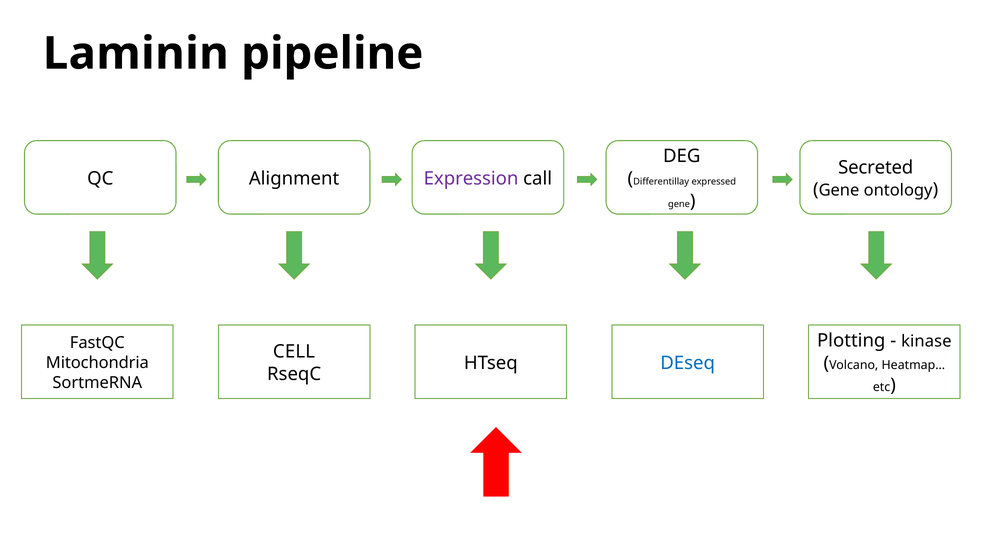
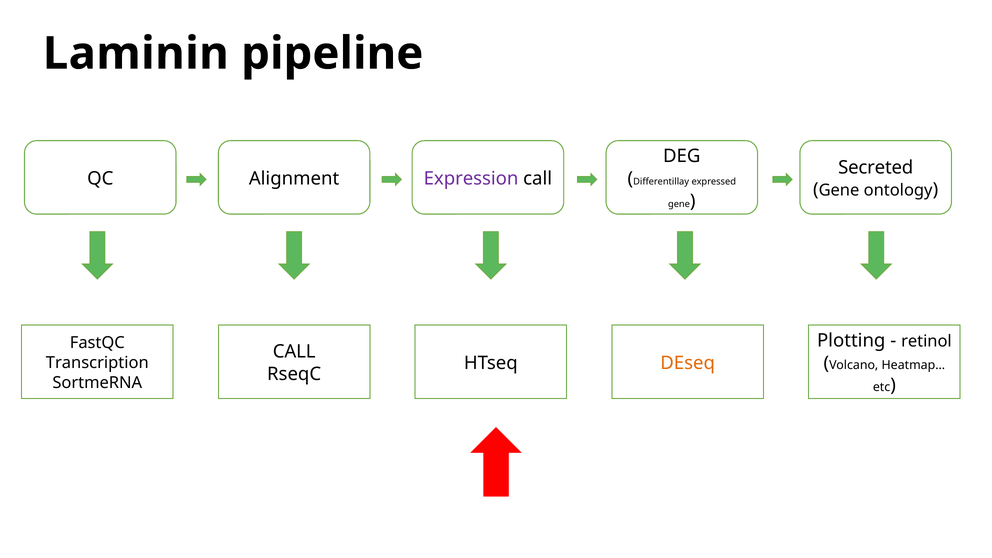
kinase: kinase -> retinol
CELL at (294, 352): CELL -> CALL
DEseq colour: blue -> orange
Mitochondria: Mitochondria -> Transcription
